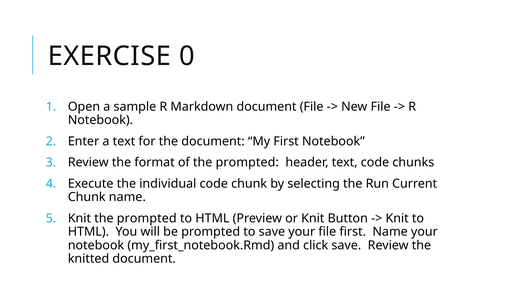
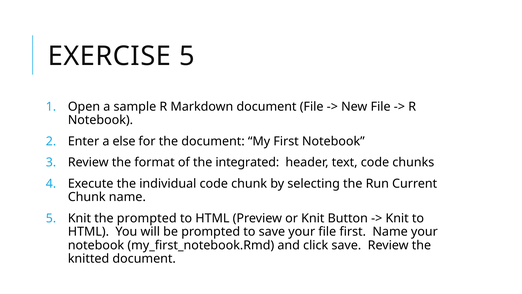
EXERCISE 0: 0 -> 5
a text: text -> else
of the prompted: prompted -> integrated
